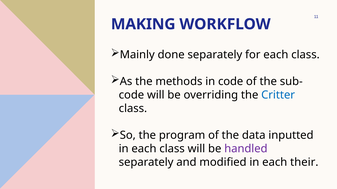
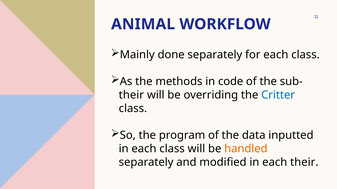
MAKING: MAKING -> ANIMAL
code at (131, 95): code -> their
handled colour: purple -> orange
